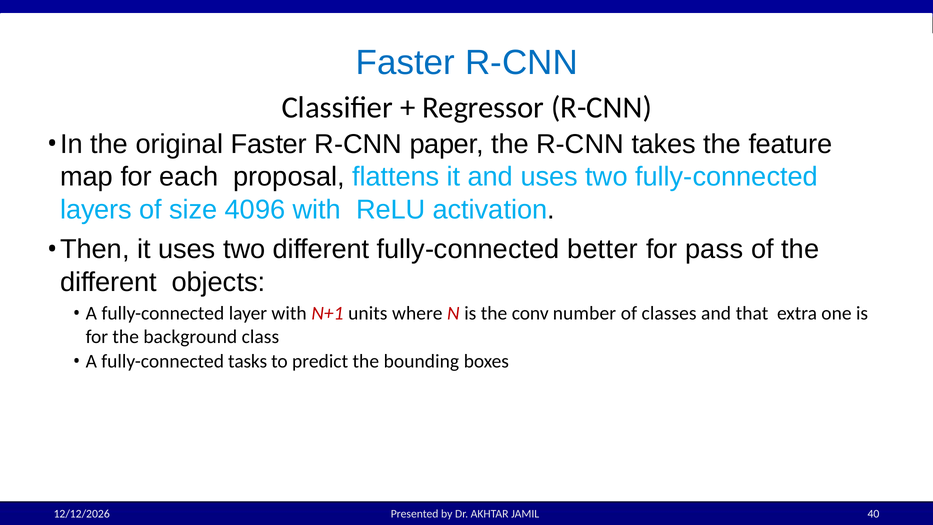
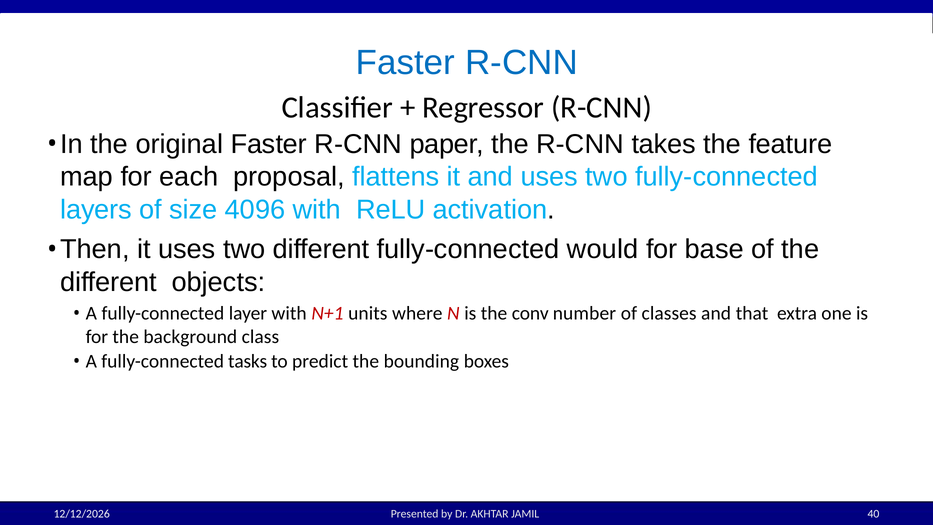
better: better -> would
pass: pass -> base
